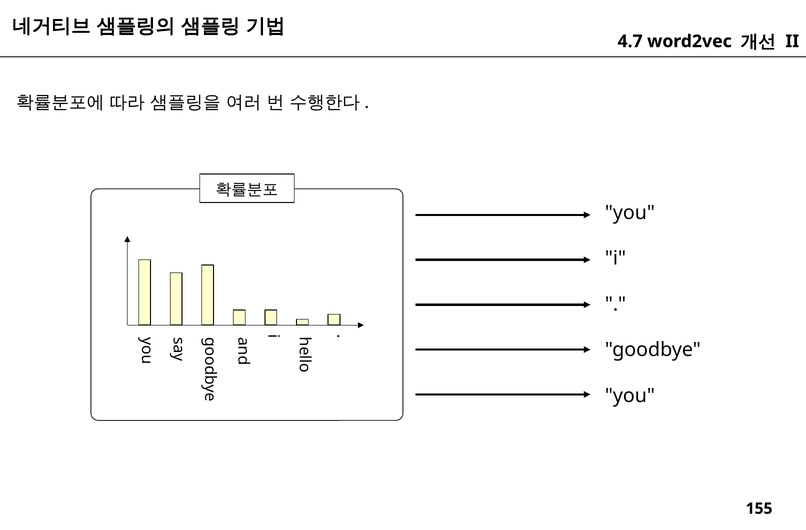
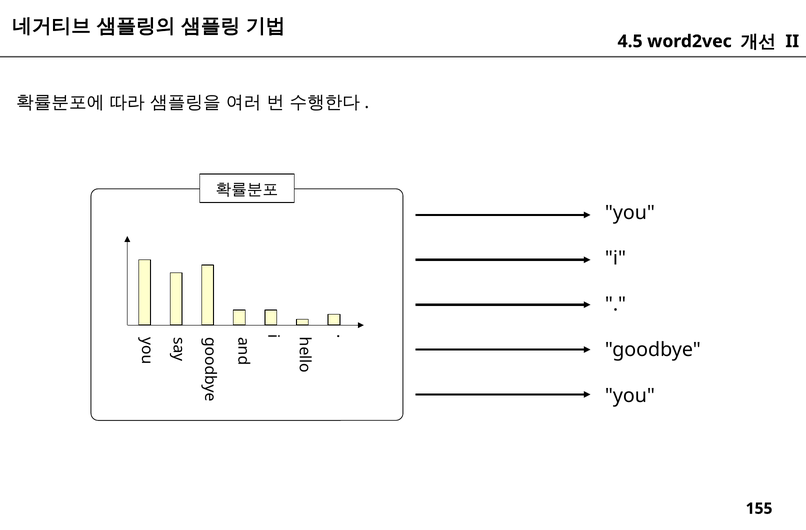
4.7: 4.7 -> 4.5
